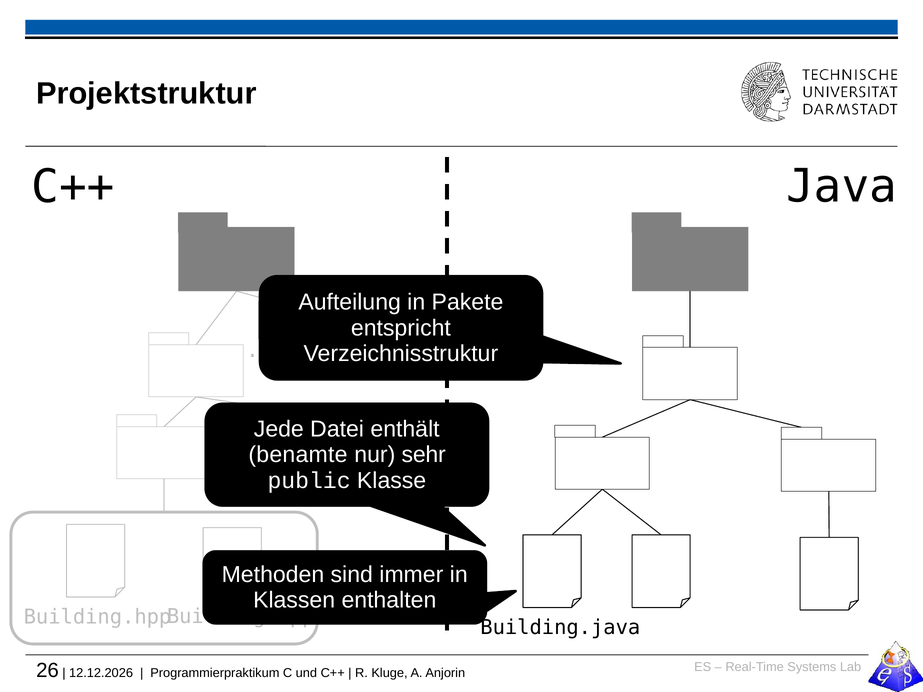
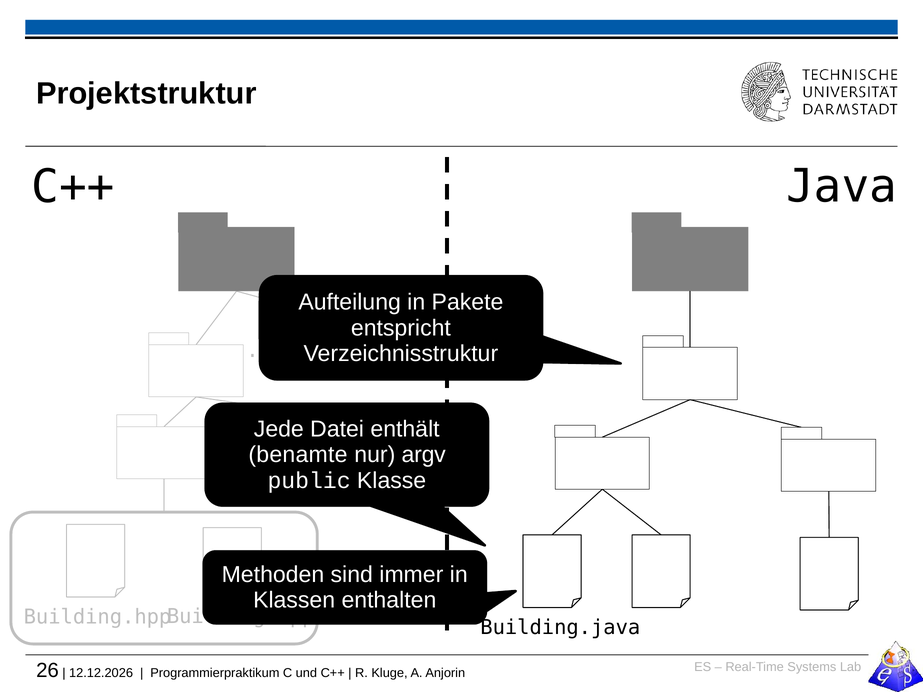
sehr: sehr -> argv
